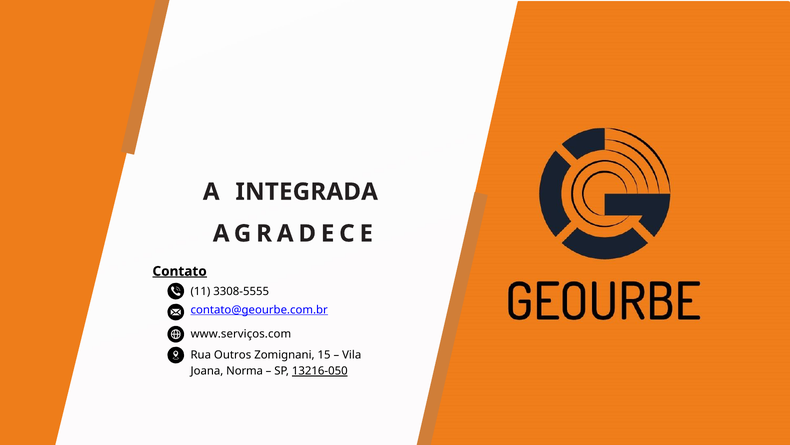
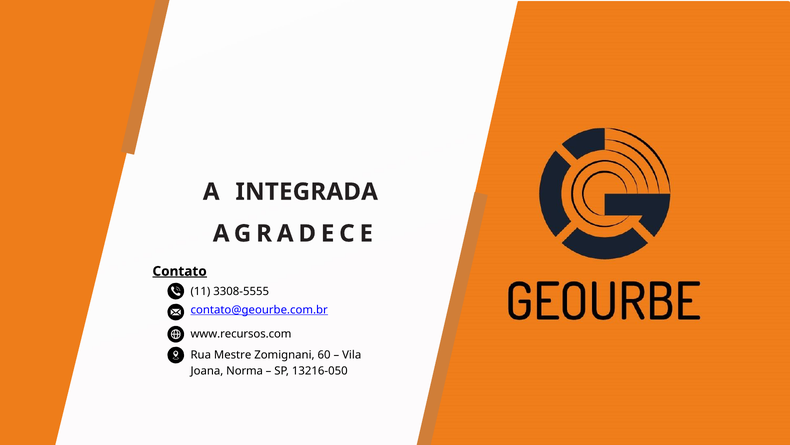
www.serviços.com: www.serviços.com -> www.recursos.com
Outros: Outros -> Mestre
15: 15 -> 60
13216-050 underline: present -> none
